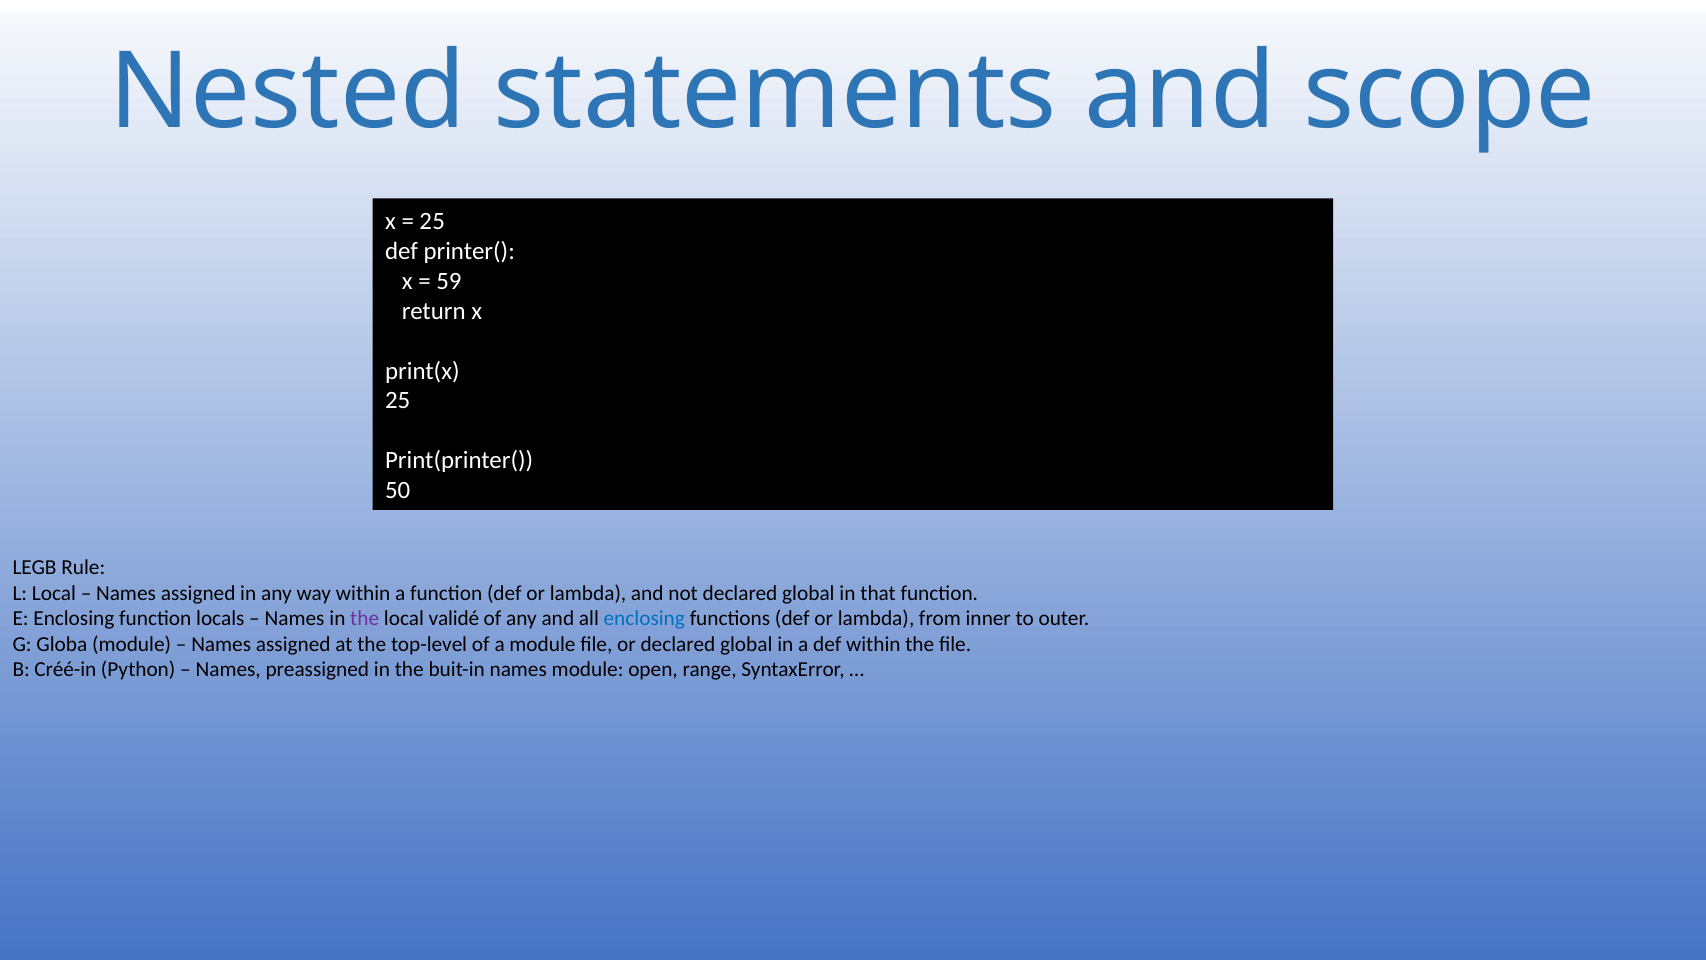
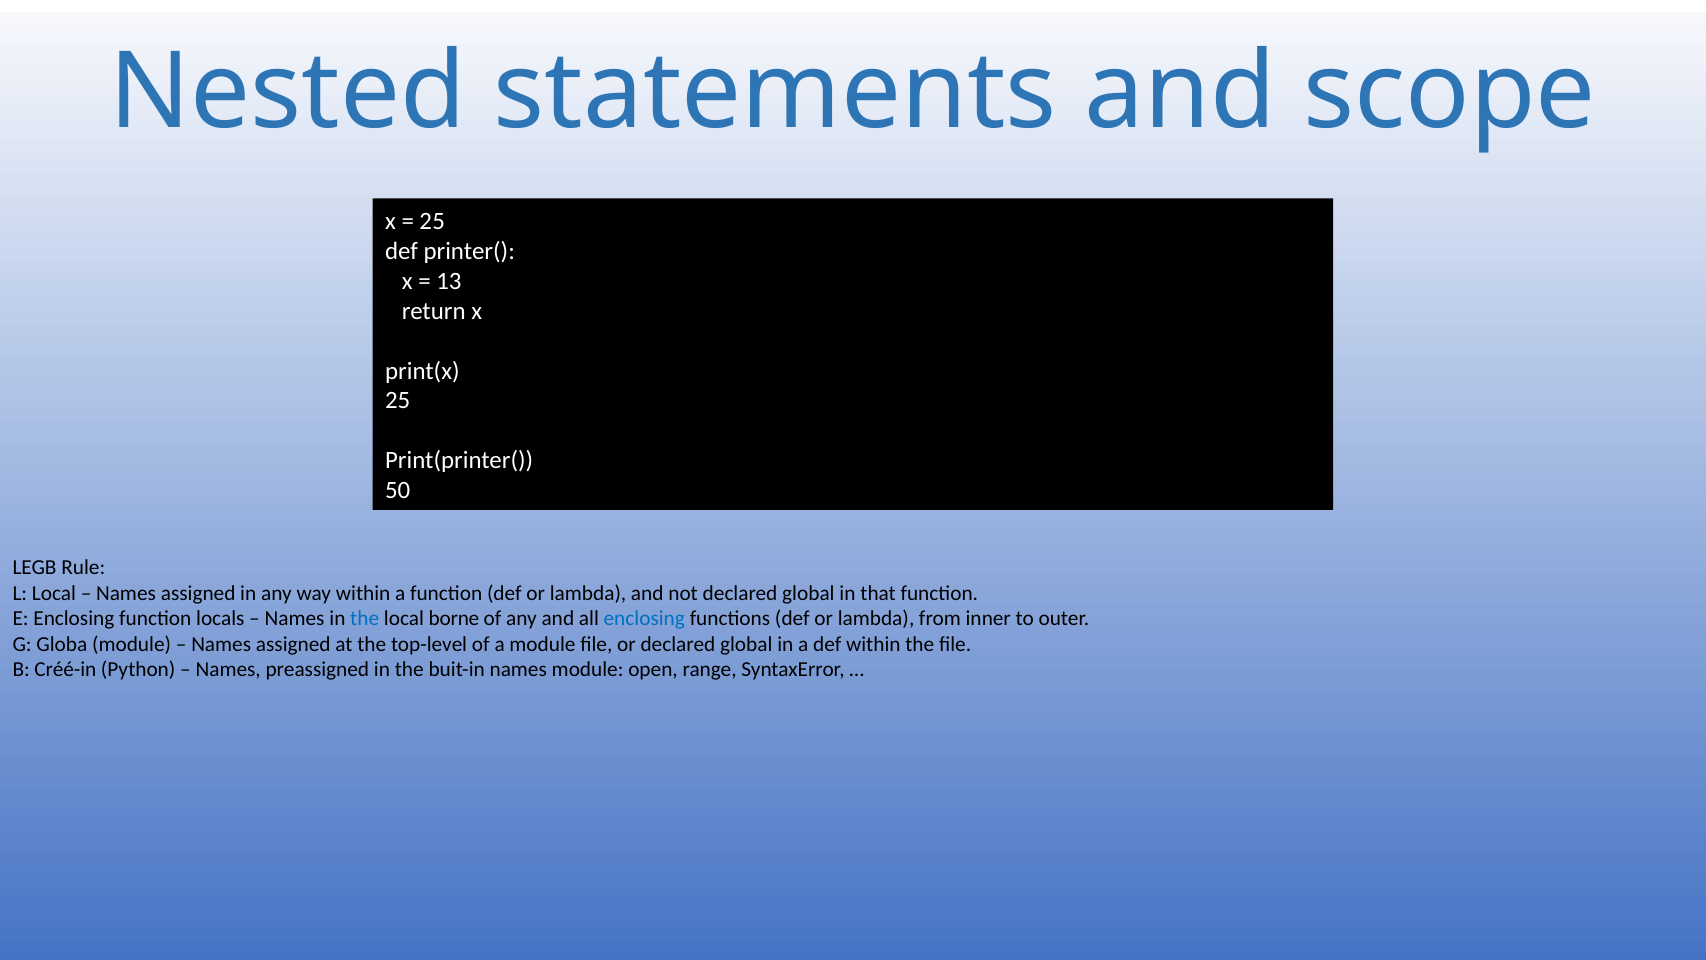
59: 59 -> 13
the at (365, 618) colour: purple -> blue
validé: validé -> borne
